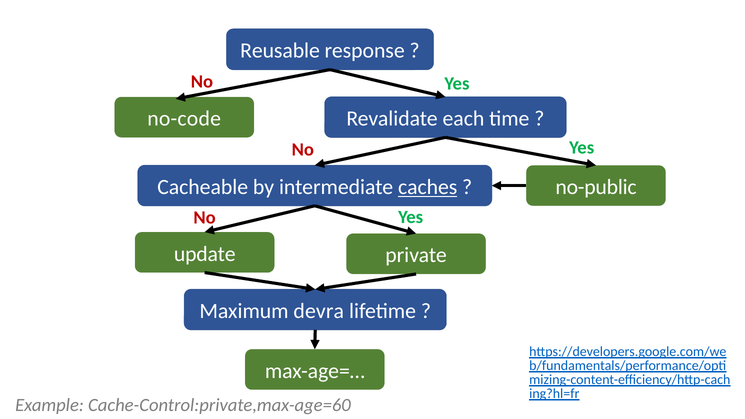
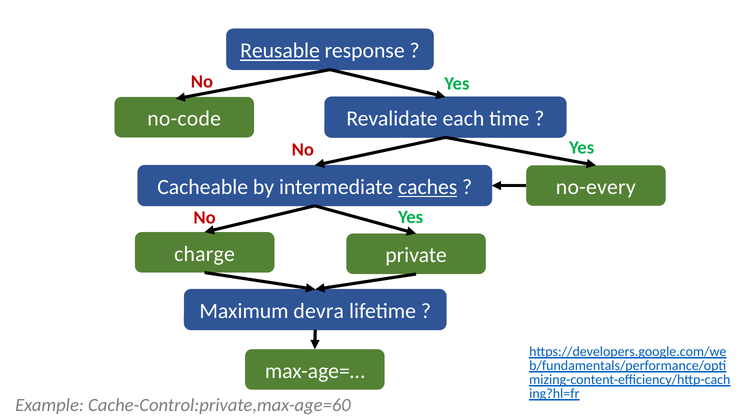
Reusable underline: none -> present
no-public: no-public -> no-every
update: update -> charge
